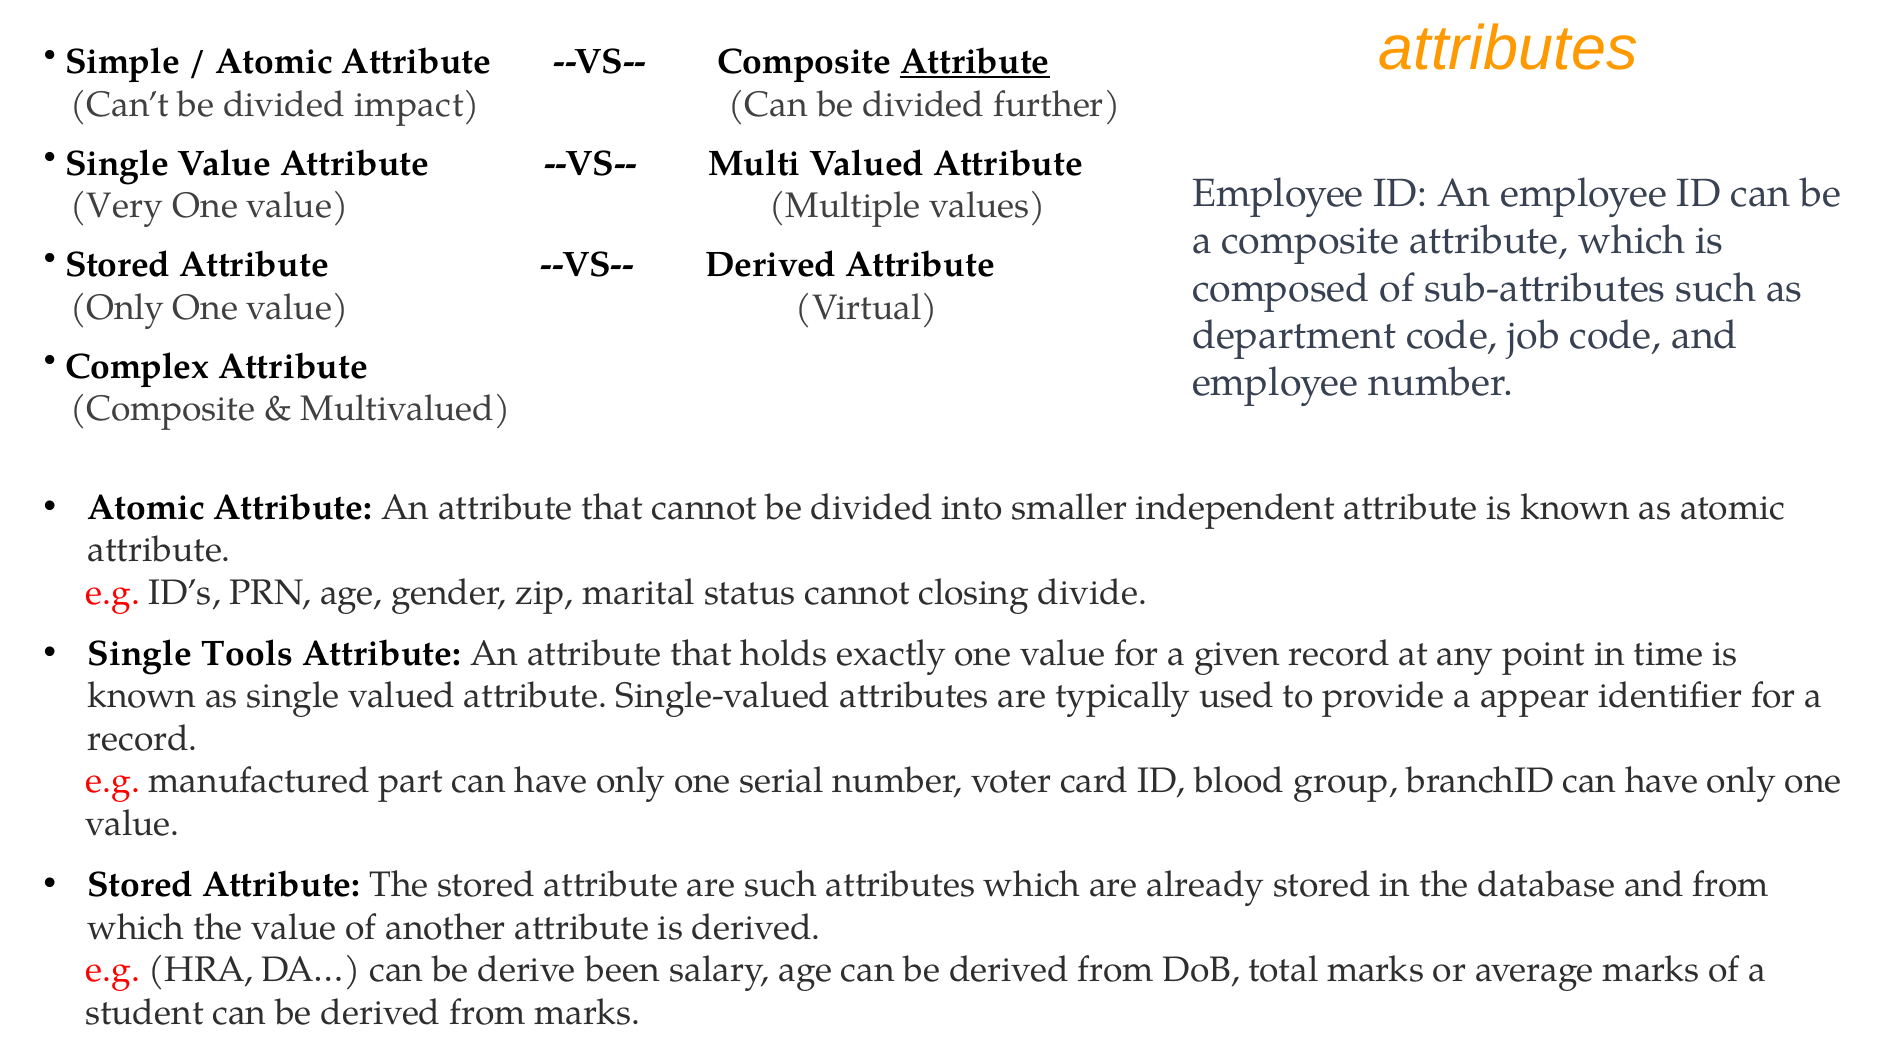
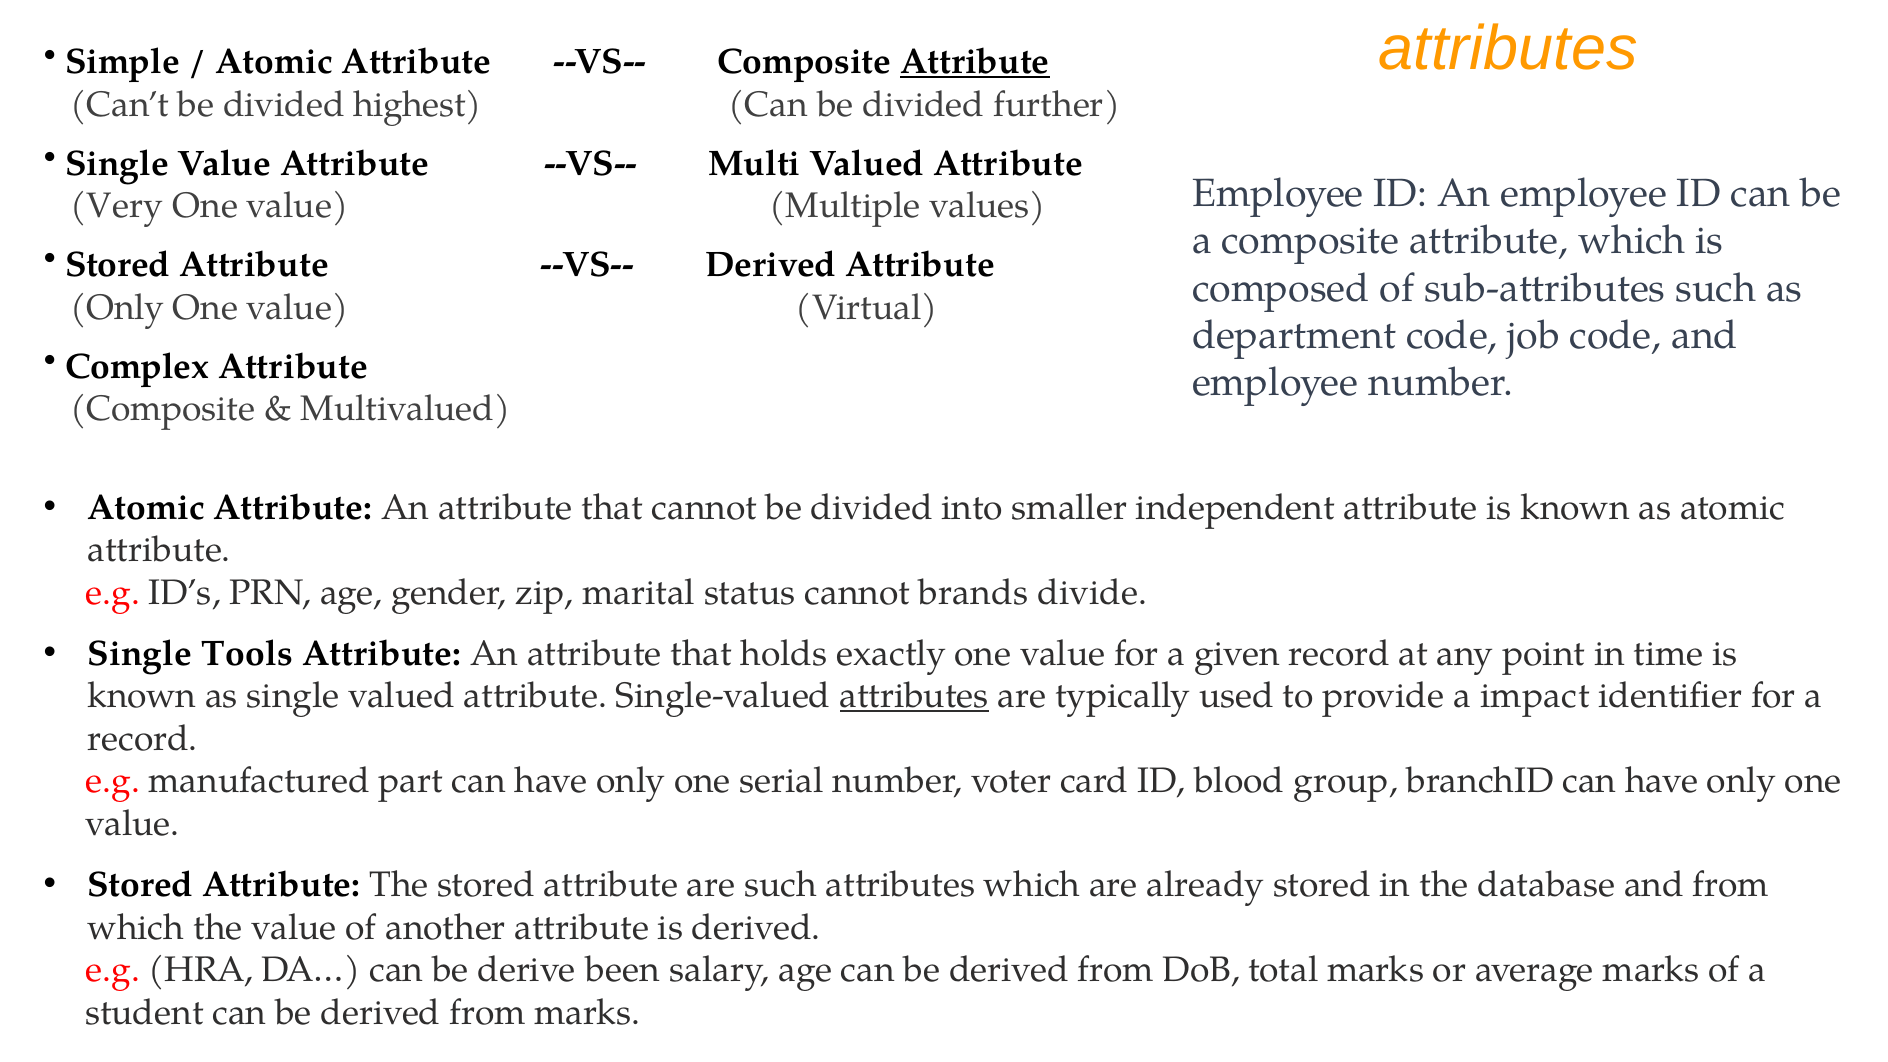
impact: impact -> highest
closing: closing -> brands
attributes at (914, 696) underline: none -> present
appear: appear -> impact
